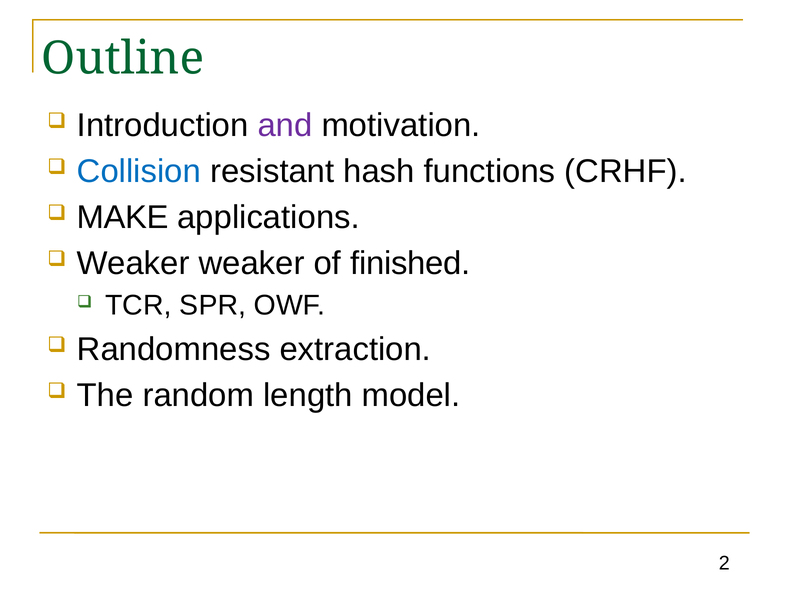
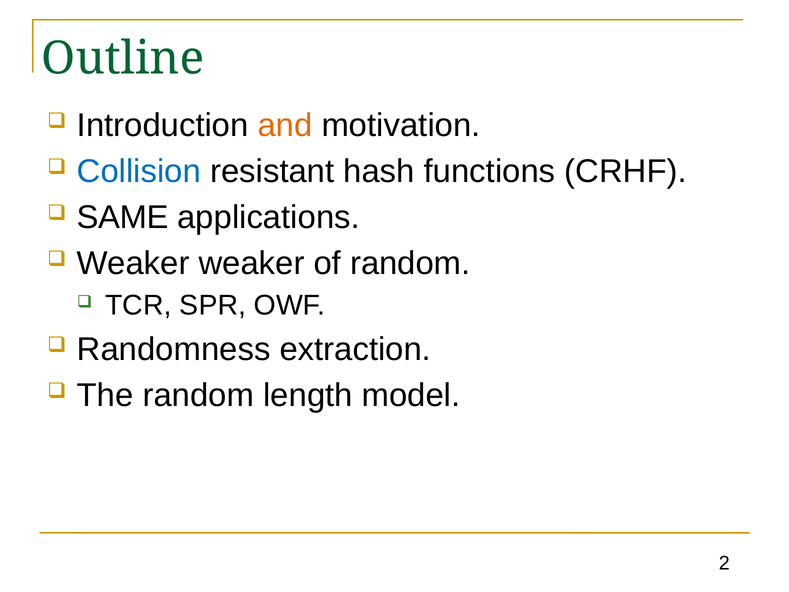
and colour: purple -> orange
MAKE: MAKE -> SAME
of finished: finished -> random
